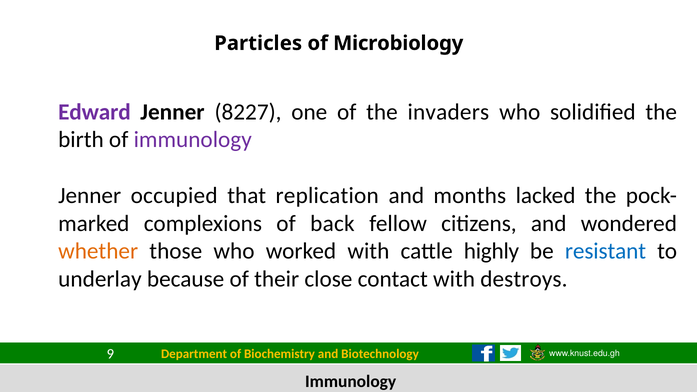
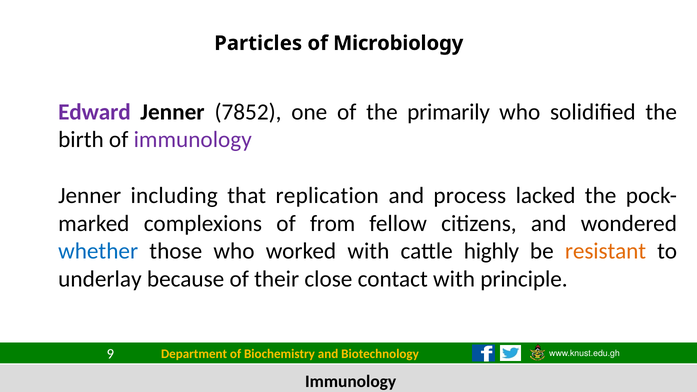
8227: 8227 -> 7852
invaders: invaders -> primarily
occupied: occupied -> including
months: months -> process
back: back -> from
whether colour: orange -> blue
resistant colour: blue -> orange
destroys: destroys -> principle
